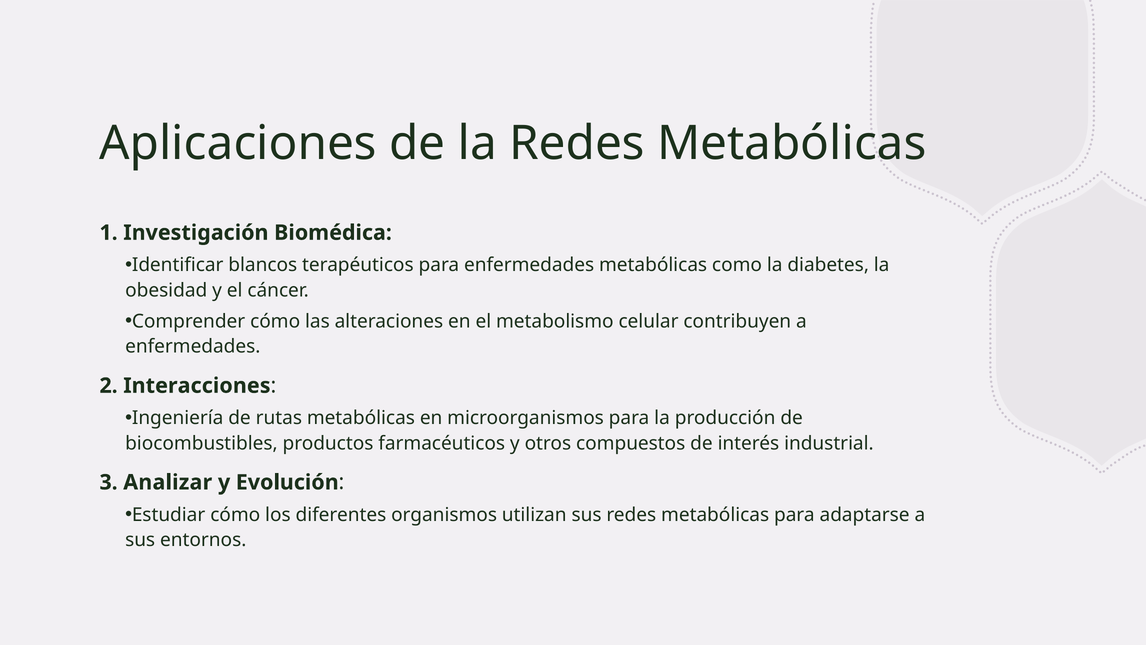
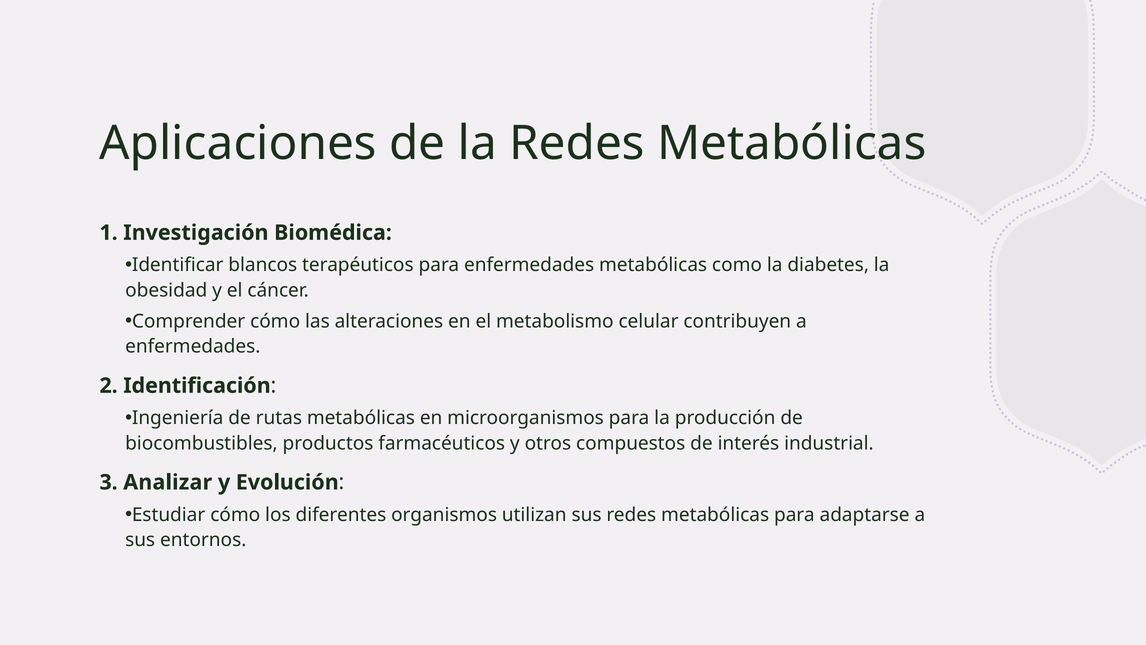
Interacciones: Interacciones -> Identificación
